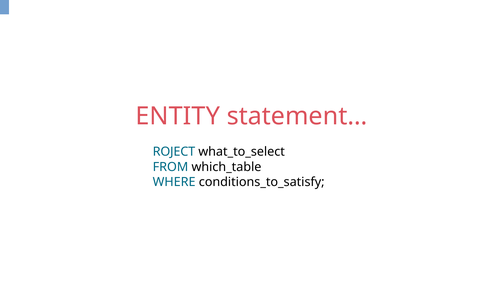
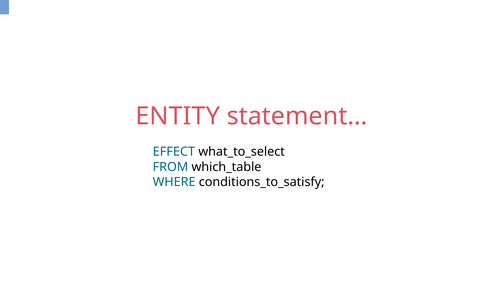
ROJECT: ROJECT -> EFFECT
